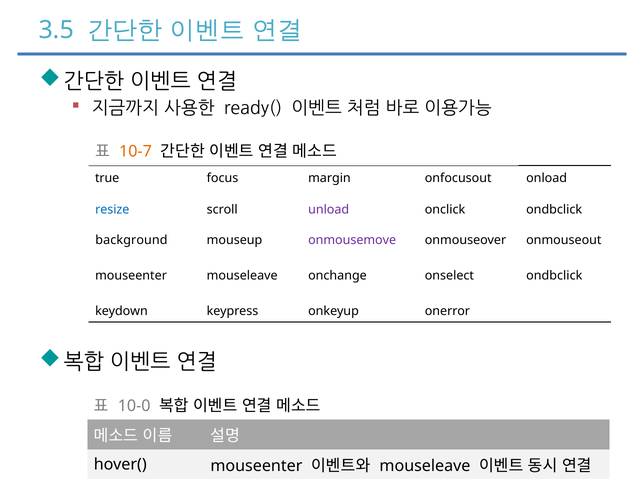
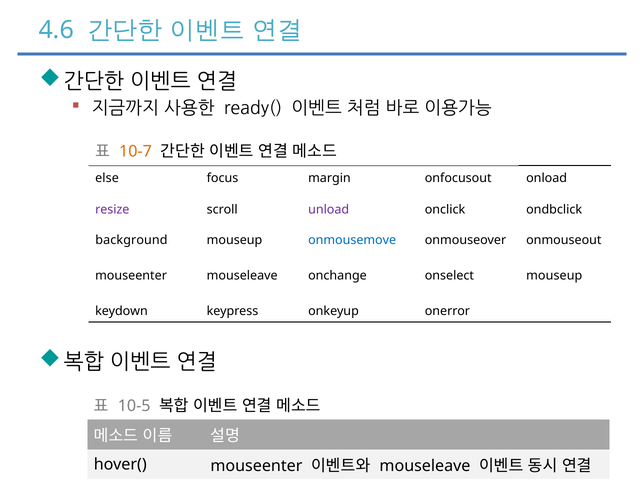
3.5: 3.5 -> 4.6
true: true -> else
resize colour: blue -> purple
onmousemove colour: purple -> blue
onselect ondbclick: ondbclick -> mouseup
10-0: 10-0 -> 10-5
